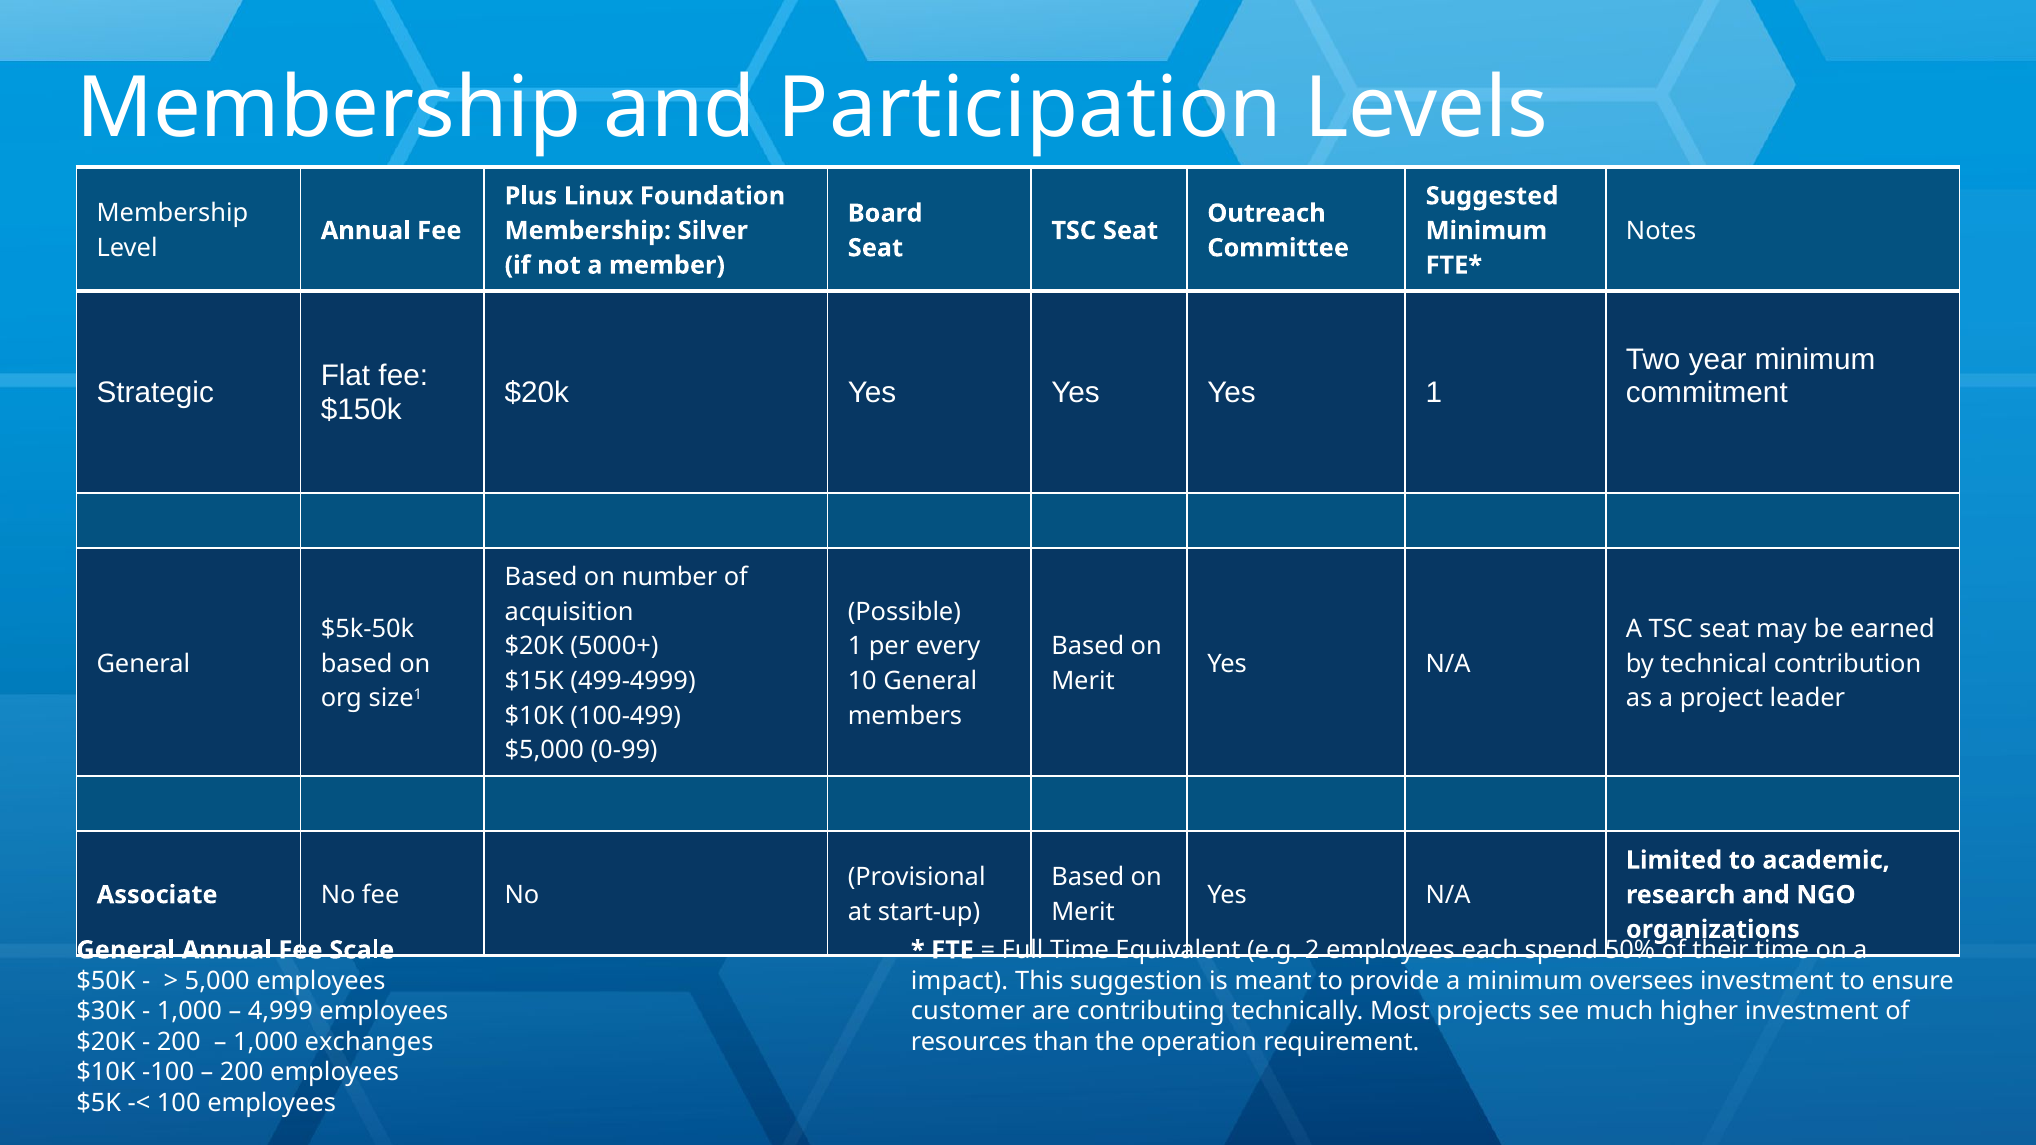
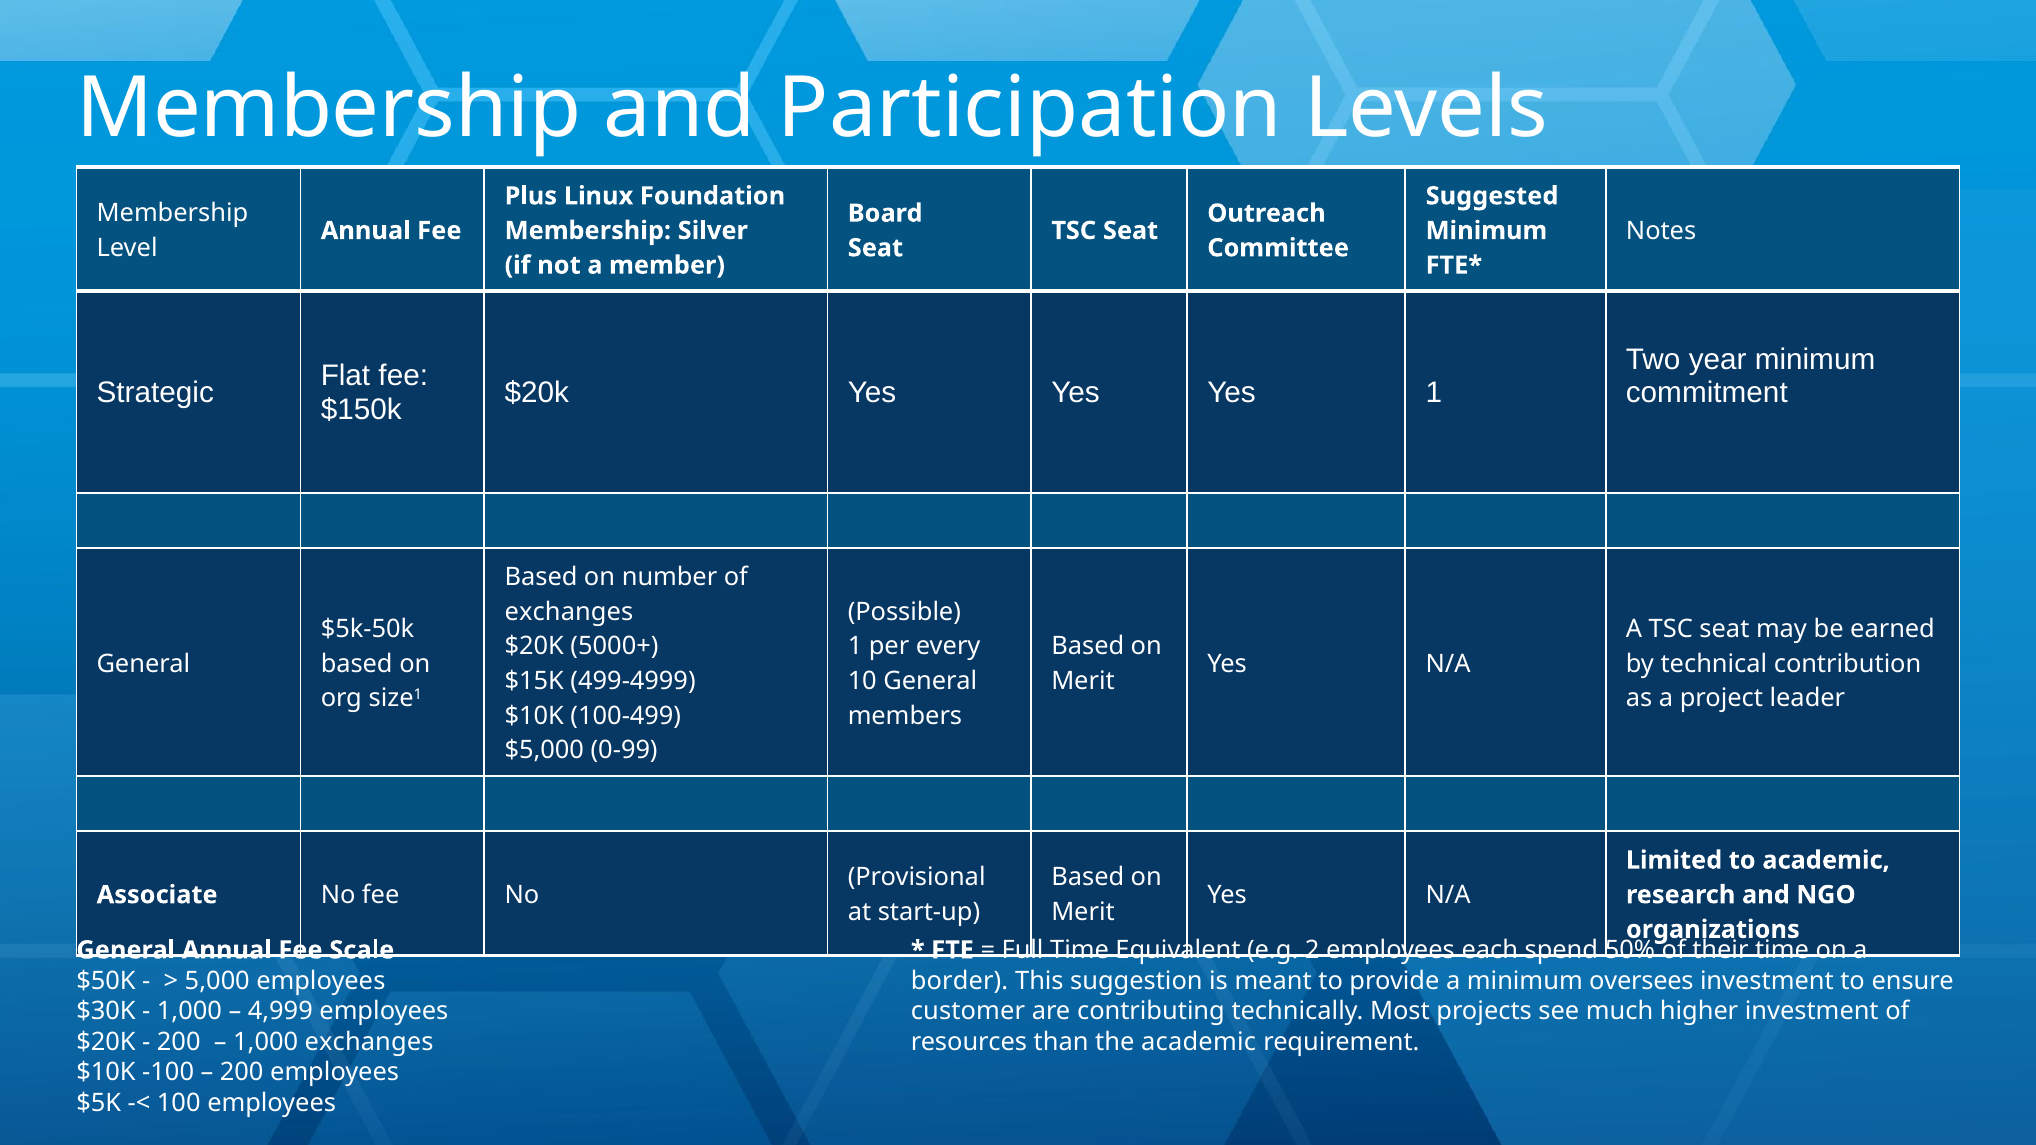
acquisition at (569, 612): acquisition -> exchanges
impact: impact -> border
the operation: operation -> academic
